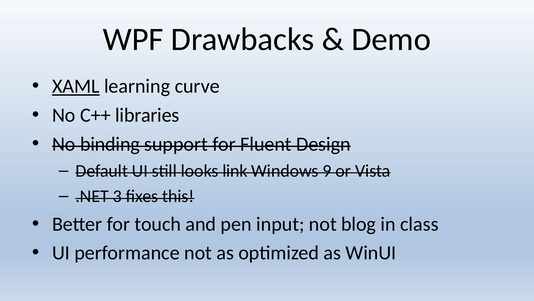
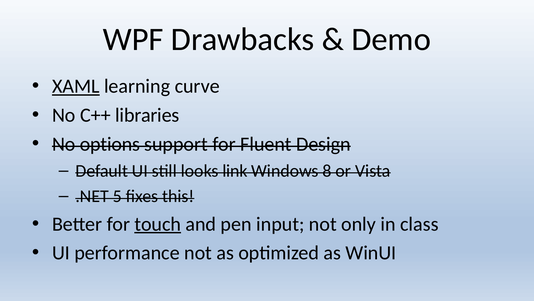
binding: binding -> options
9: 9 -> 8
3: 3 -> 5
touch underline: none -> present
blog: blog -> only
